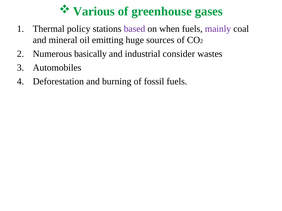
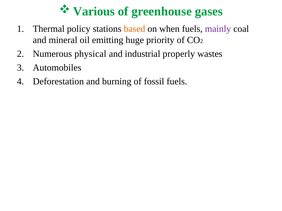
based colour: purple -> orange
sources: sources -> priority
basically: basically -> physical
consider: consider -> properly
